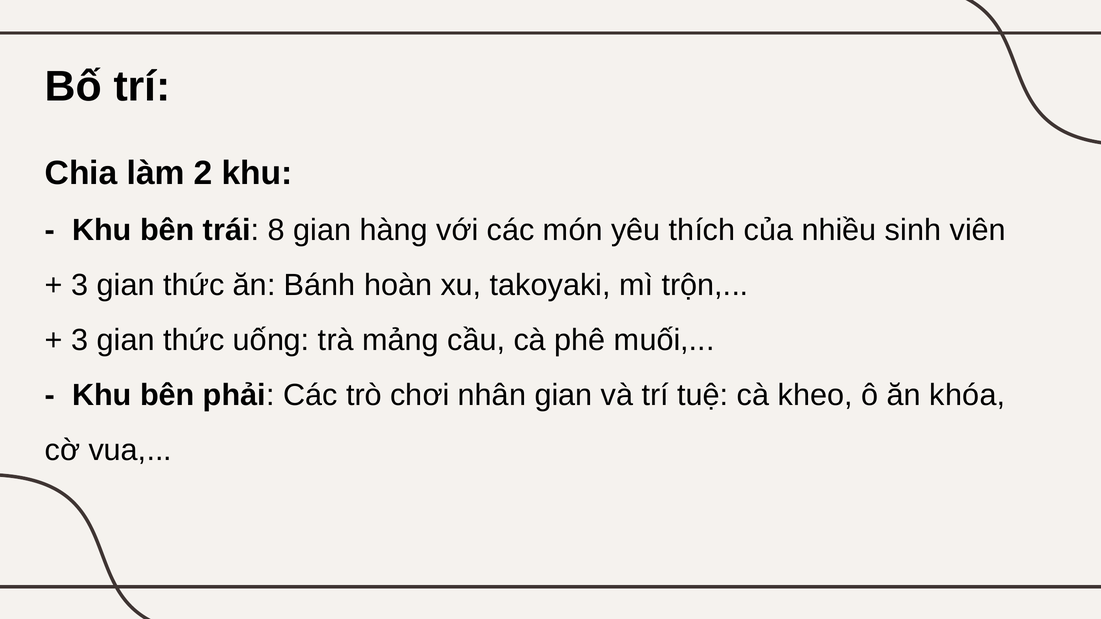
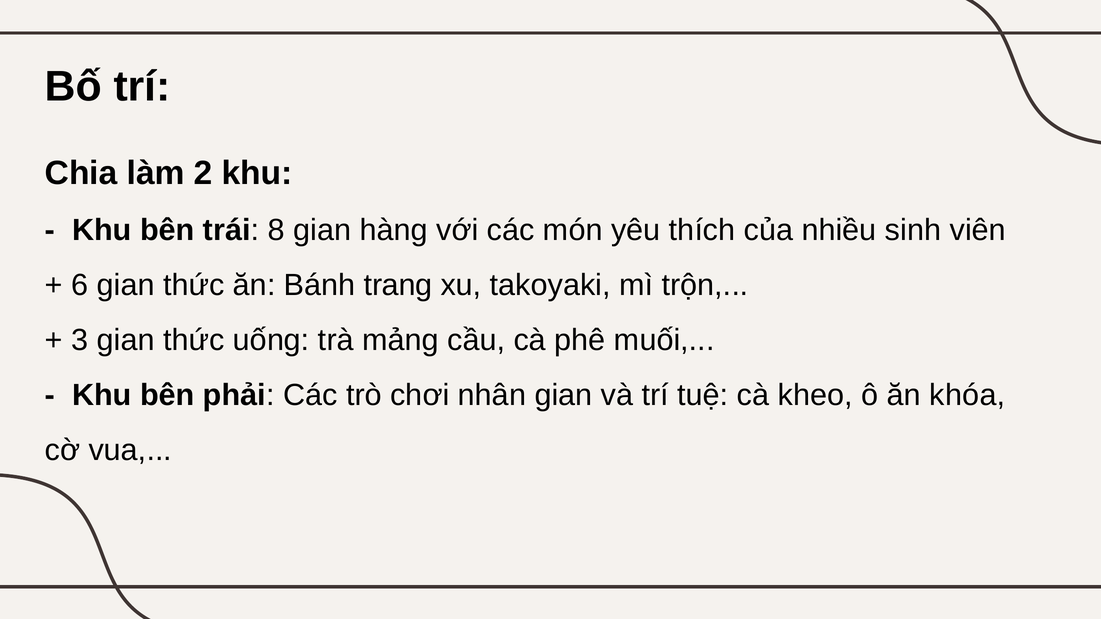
3 at (80, 285): 3 -> 6
hoàn: hoàn -> trang
